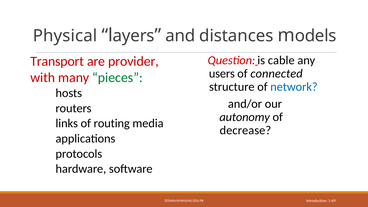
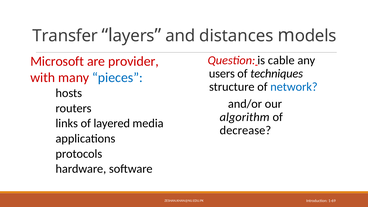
Physical: Physical -> Transfer
Transport: Transport -> Microsoft
connected: connected -> techniques
pieces colour: green -> blue
autonomy: autonomy -> algorithm
routing: routing -> layered
